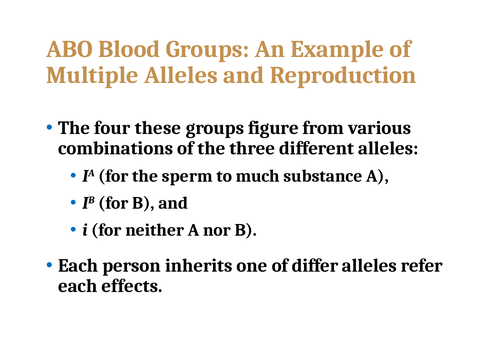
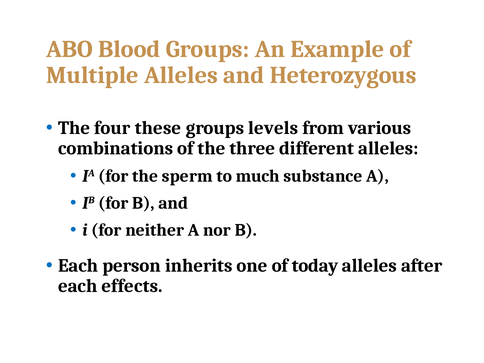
Reproduction: Reproduction -> Heterozygous
figure: figure -> levels
differ: differ -> today
refer: refer -> after
